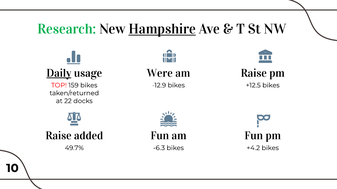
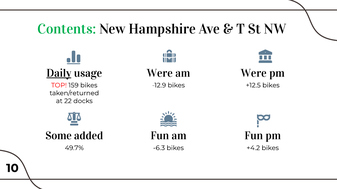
Research: Research -> Contents
Hampshire underline: present -> none
Raise at (254, 73): Raise -> Were
Raise at (59, 136): Raise -> Some
